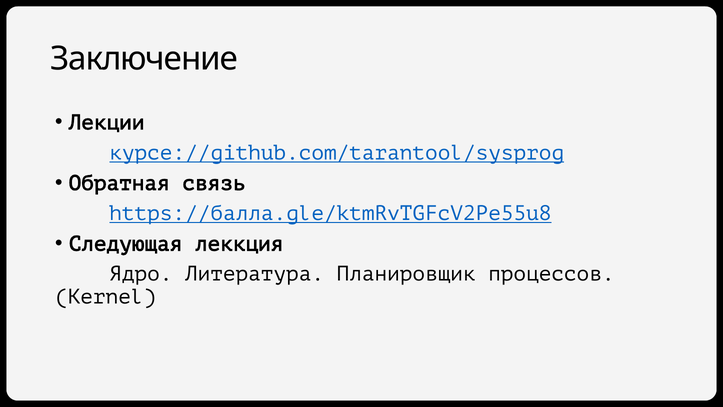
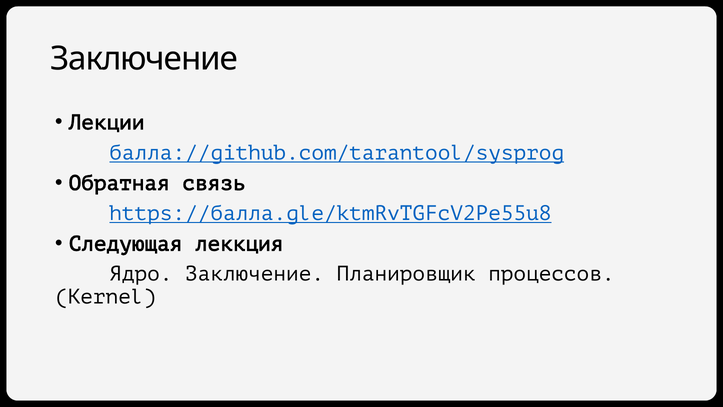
курсе://github.com/tarantool/sysprog: курсе://github.com/tarantool/sysprog -> балла://github.com/tarantool/sysprog
Ядро Литература: Литература -> Заключение
